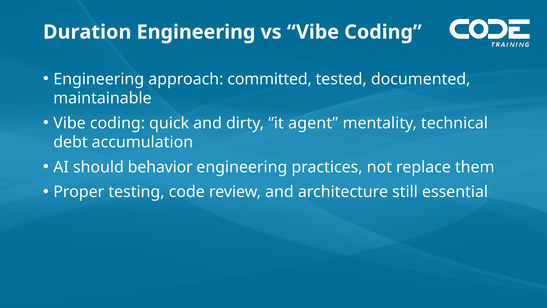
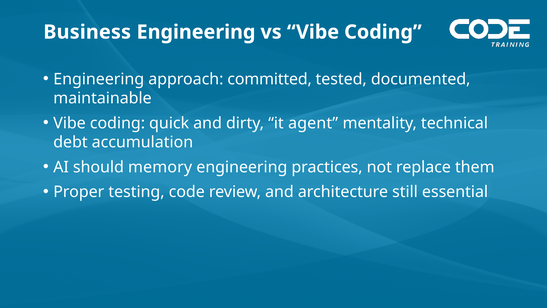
Duration: Duration -> Business
behavior: behavior -> memory
